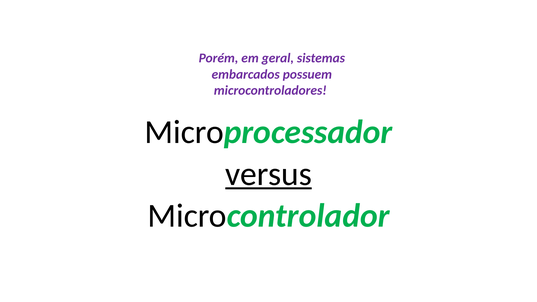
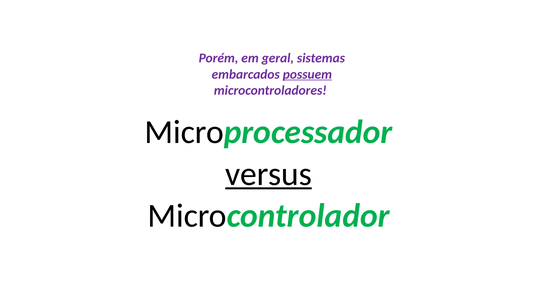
possuem underline: none -> present
